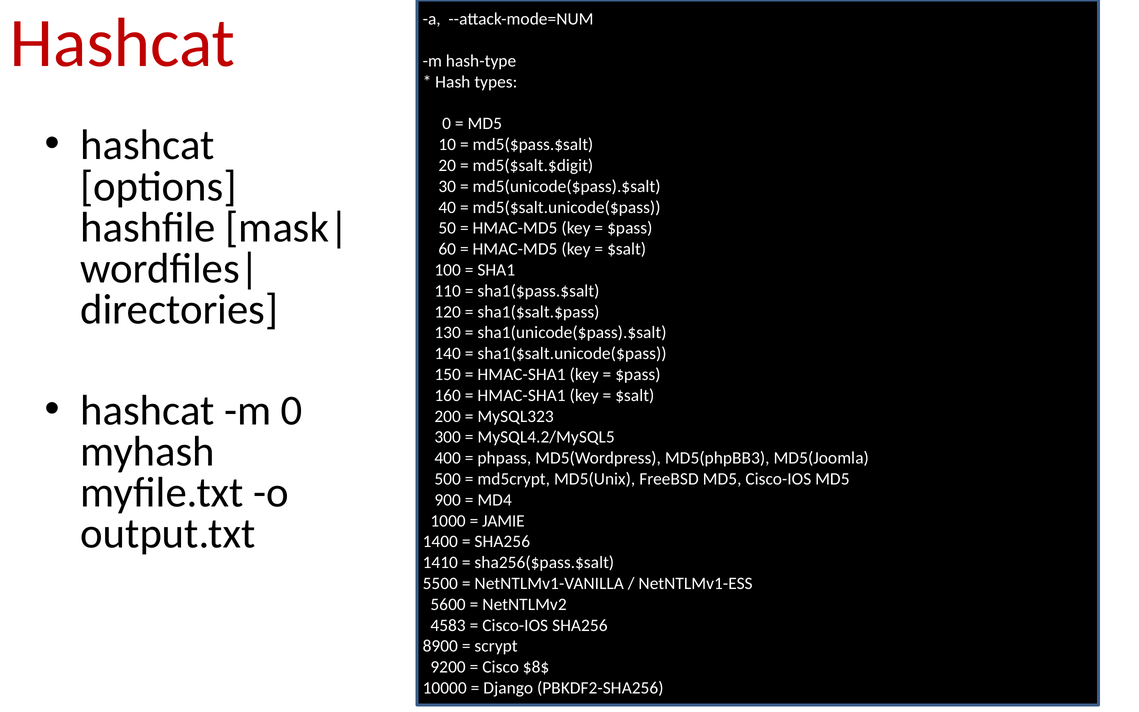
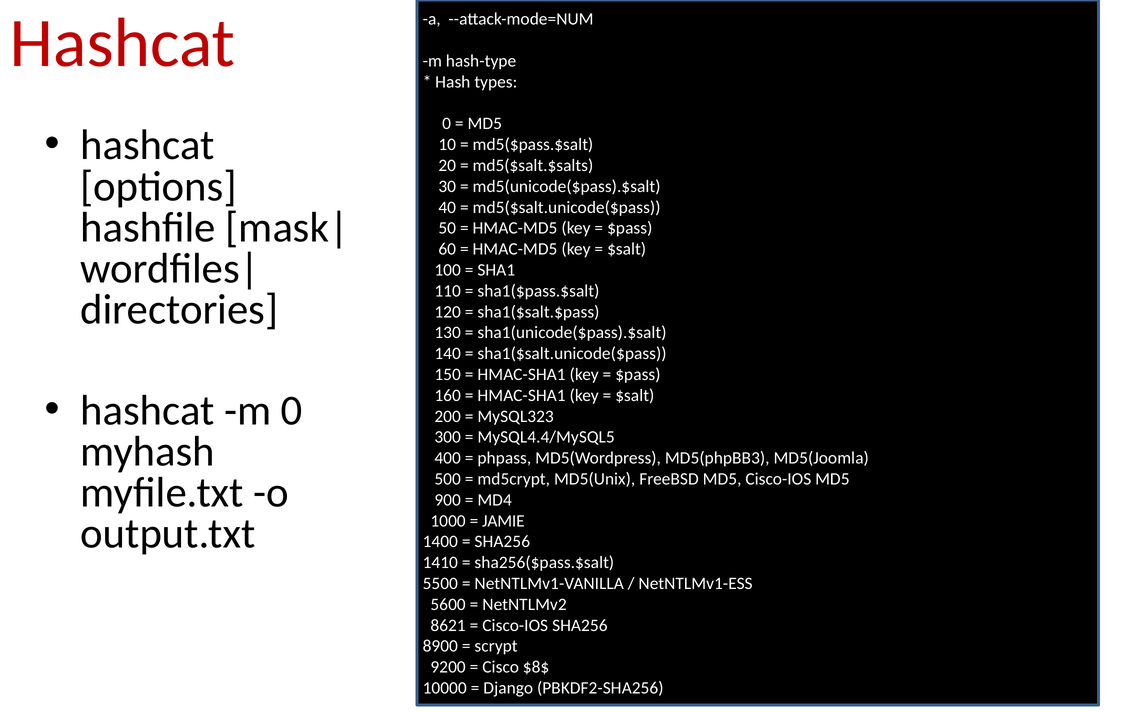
md5($salt.$digit: md5($salt.$digit -> md5($salt.$salts
MySQL4.2/MySQL5: MySQL4.2/MySQL5 -> MySQL4.4/MySQL5
4583: 4583 -> 8621
